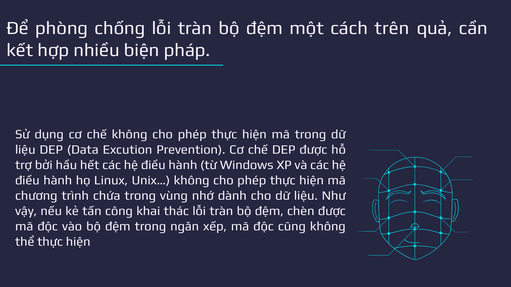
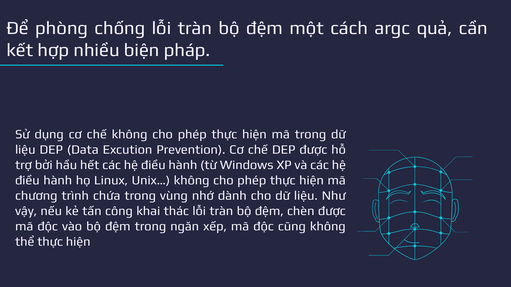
trên: trên -> argc
